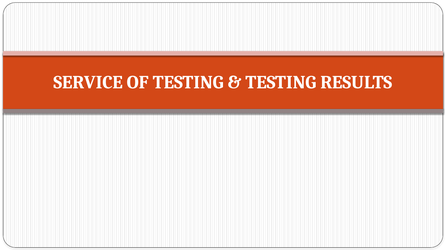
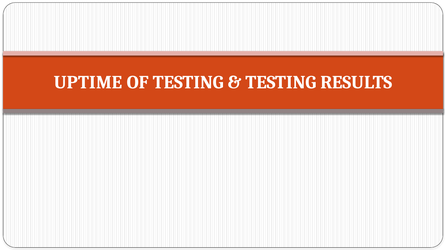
SERVICE: SERVICE -> UPTIME
